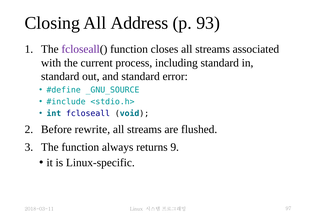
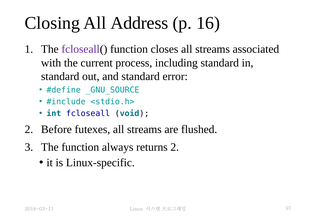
93: 93 -> 16
rewrite: rewrite -> futexes
returns 9: 9 -> 2
